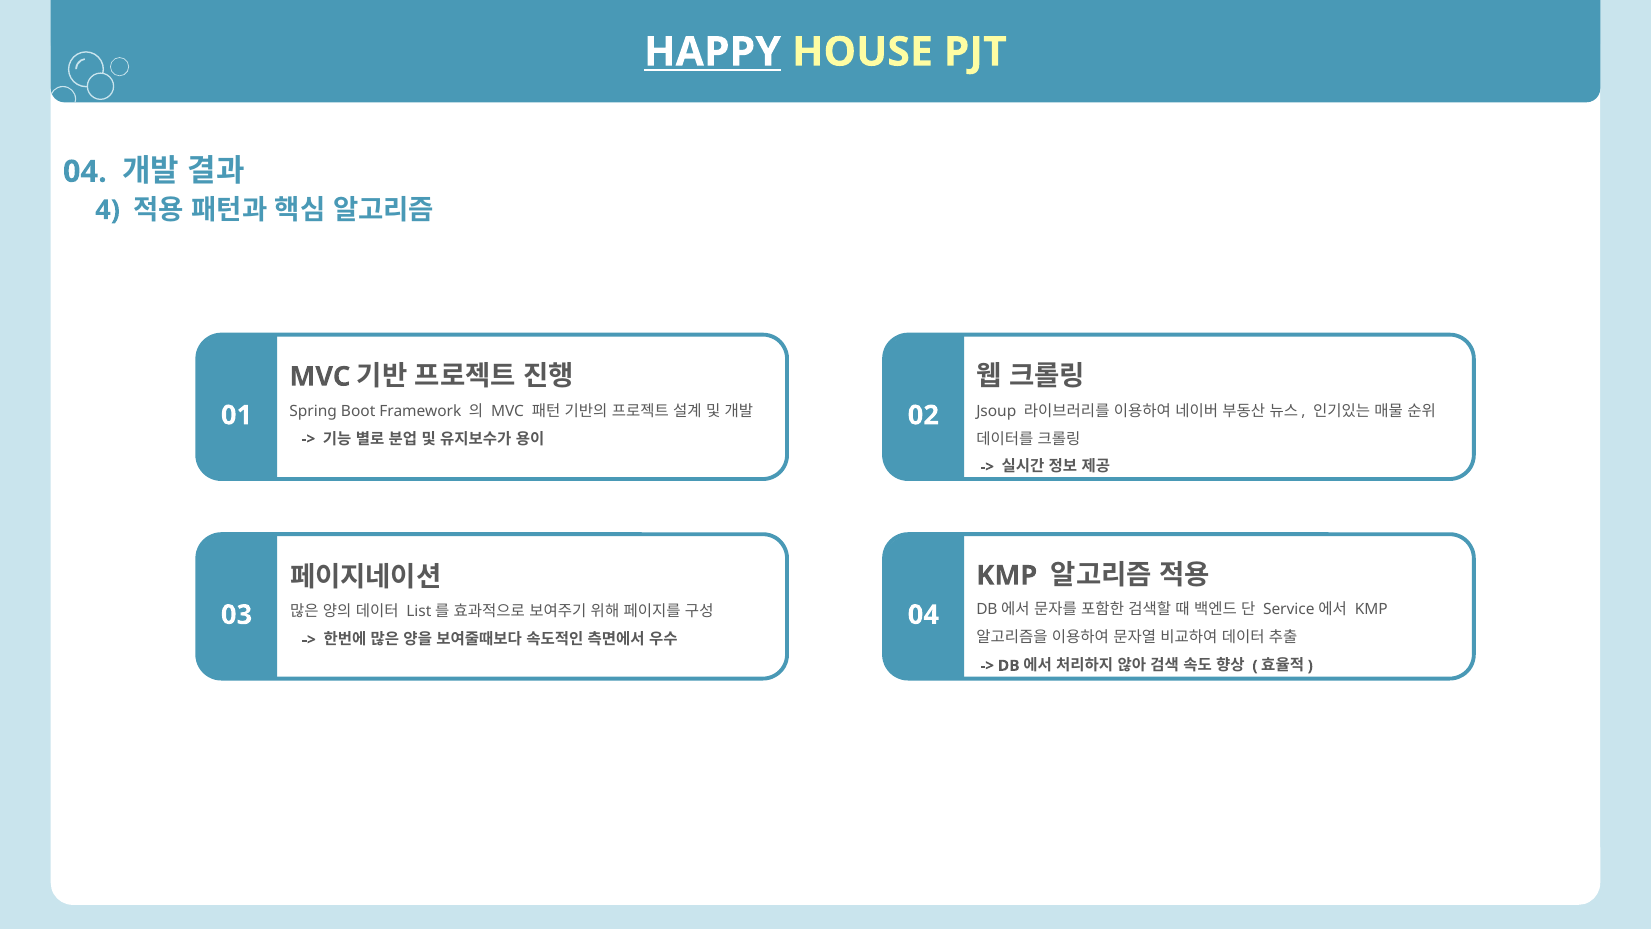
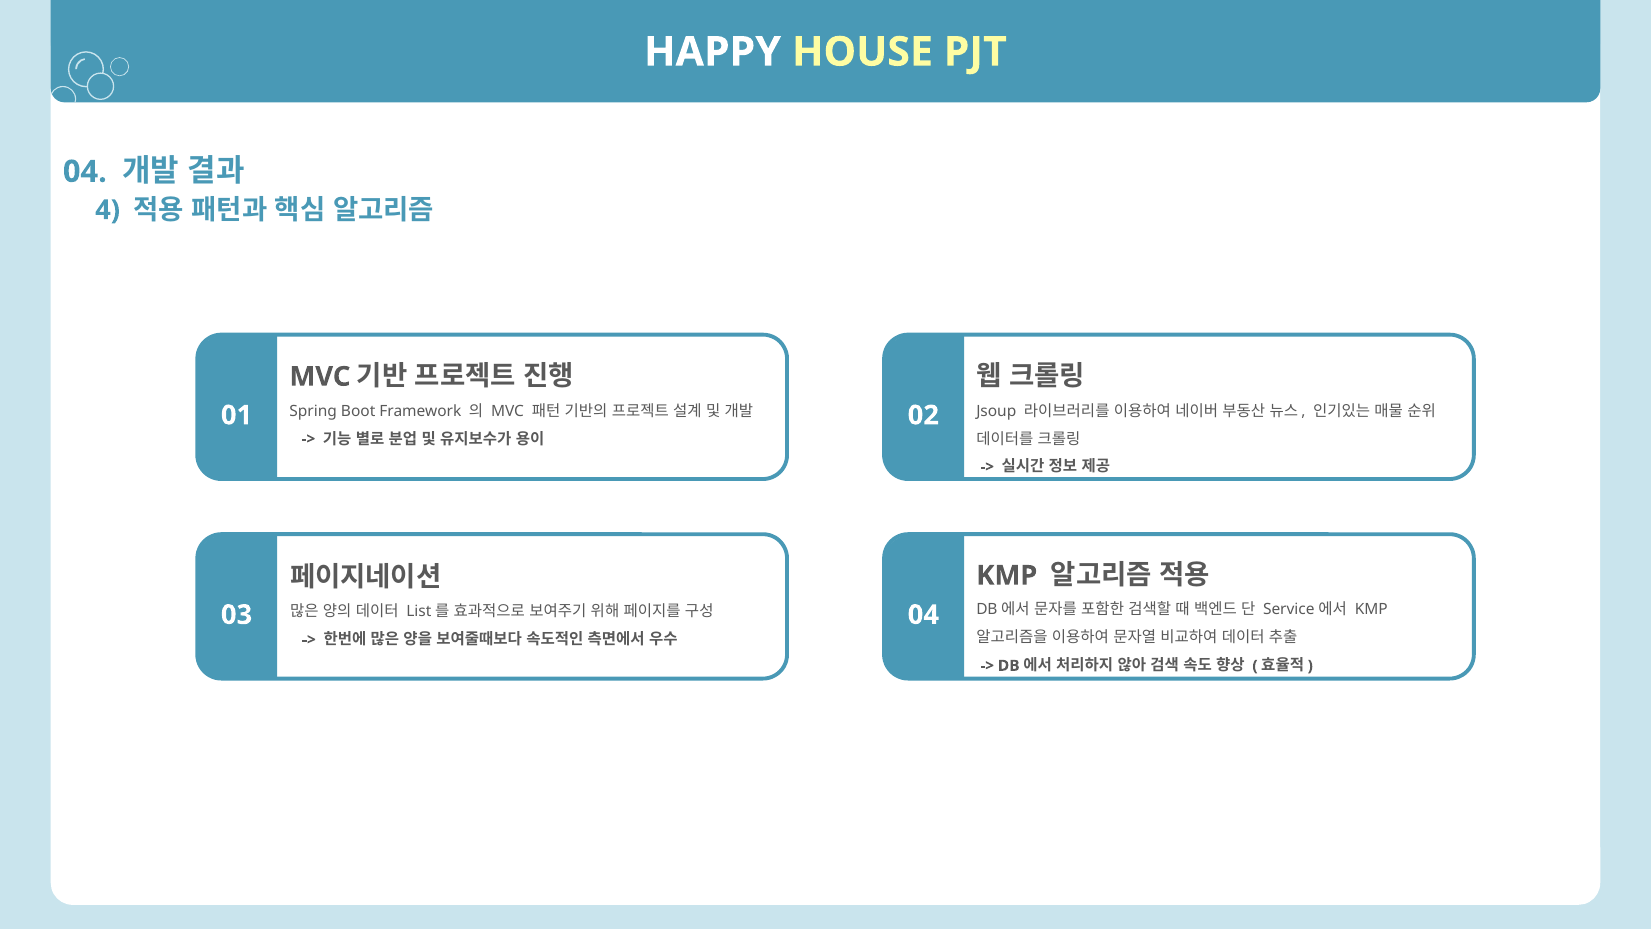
HAPPY underline: present -> none
